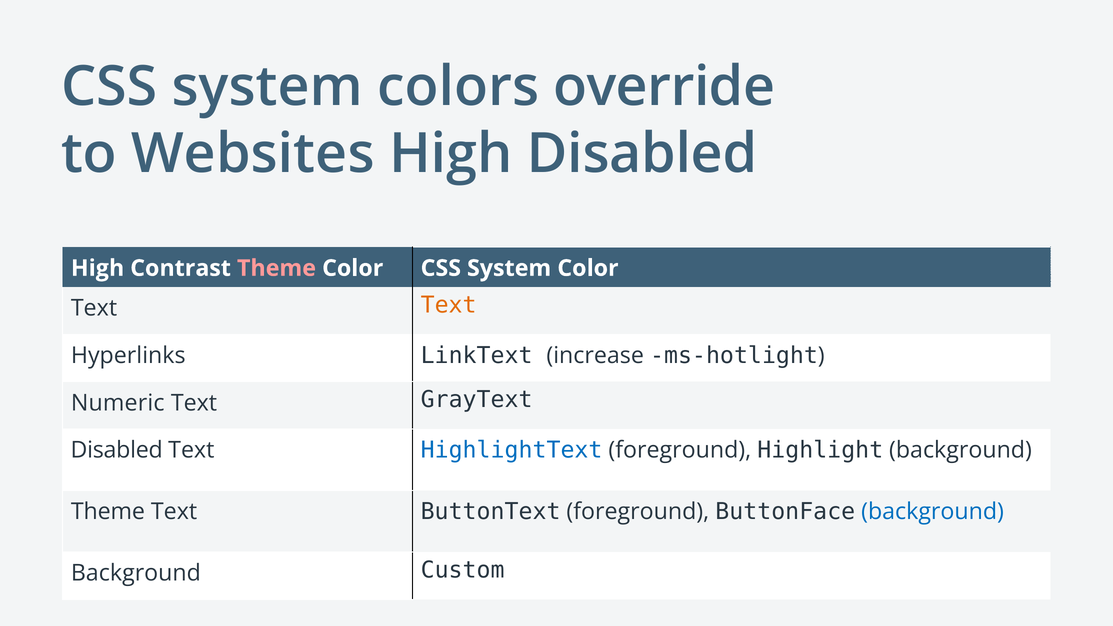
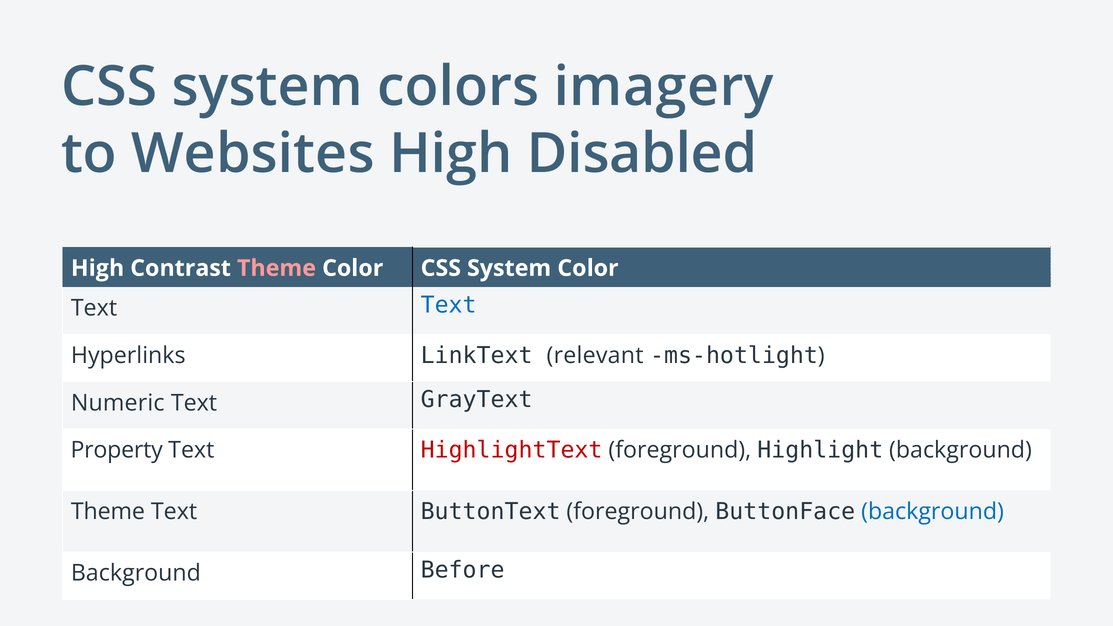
override: override -> imagery
Text at (449, 305) colour: orange -> blue
increase: increase -> relevant
Disabled at (117, 450): Disabled -> Property
HighlightText colour: blue -> red
Custom: Custom -> Before
